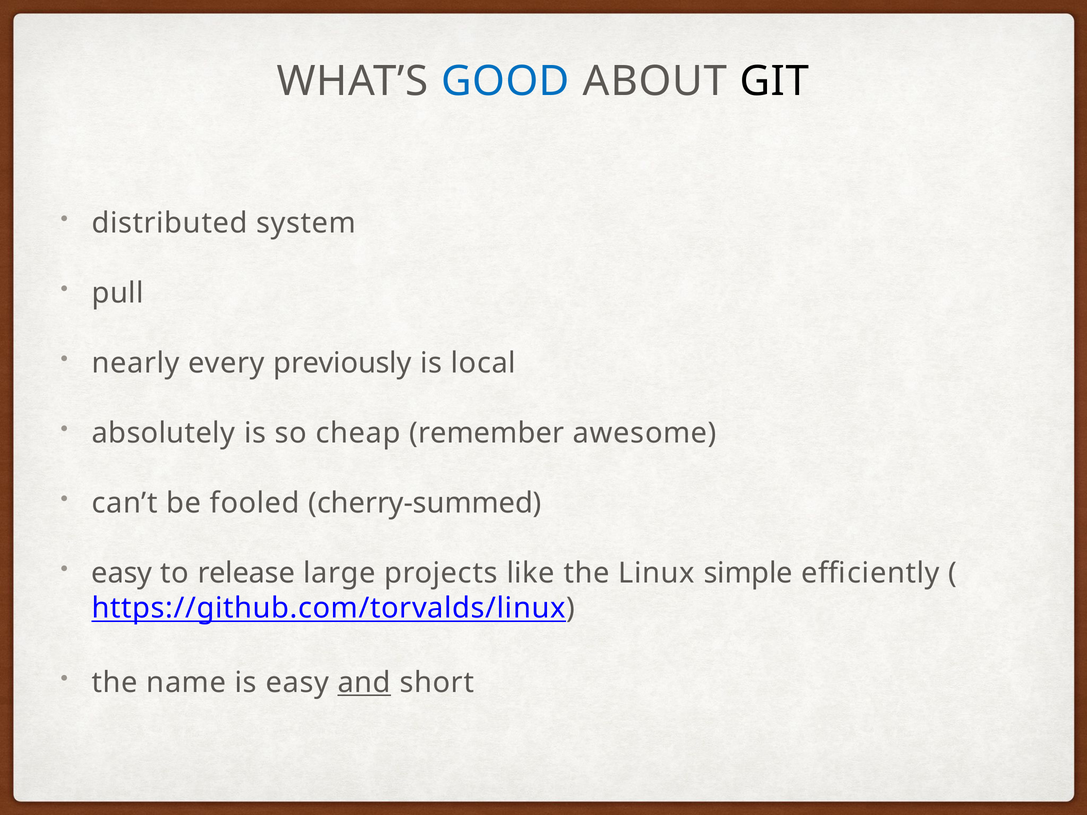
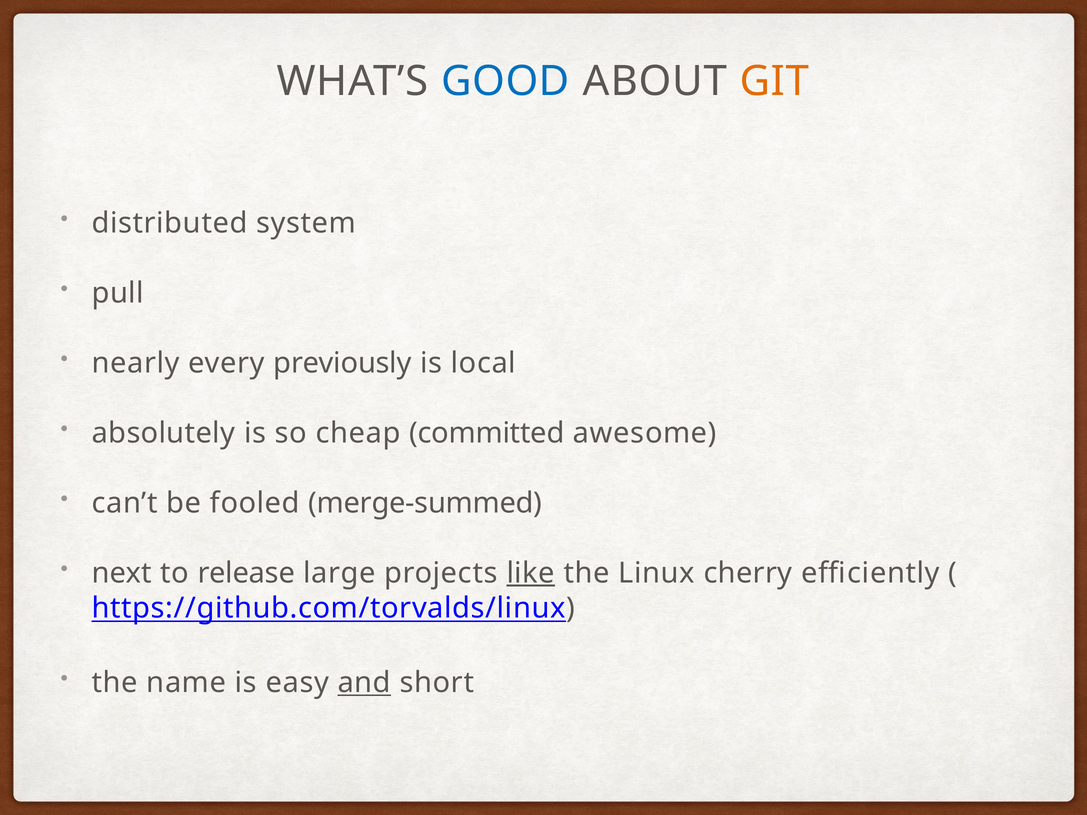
GIT colour: black -> orange
remember: remember -> committed
cherry-summed: cherry-summed -> merge-summed
easy at (122, 573): easy -> next
like underline: none -> present
simple: simple -> cherry
